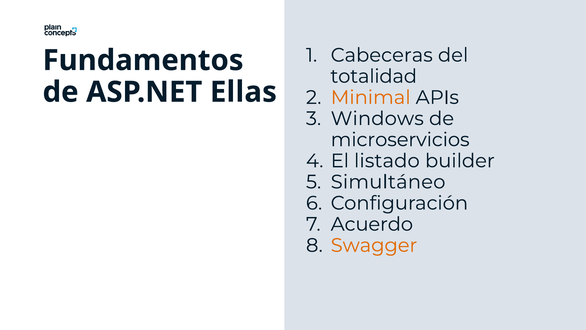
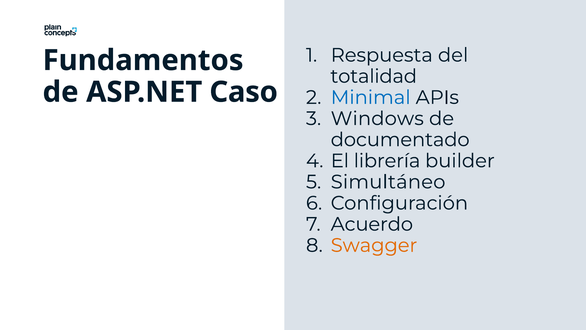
Cabeceras: Cabeceras -> Respuesta
Ellas: Ellas -> Caso
Minimal colour: orange -> blue
microservicios: microservicios -> documentado
listado: listado -> librería
